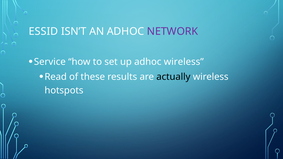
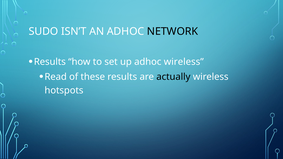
ESSID: ESSID -> SUDO
NETWORK colour: purple -> black
Service at (50, 62): Service -> Results
